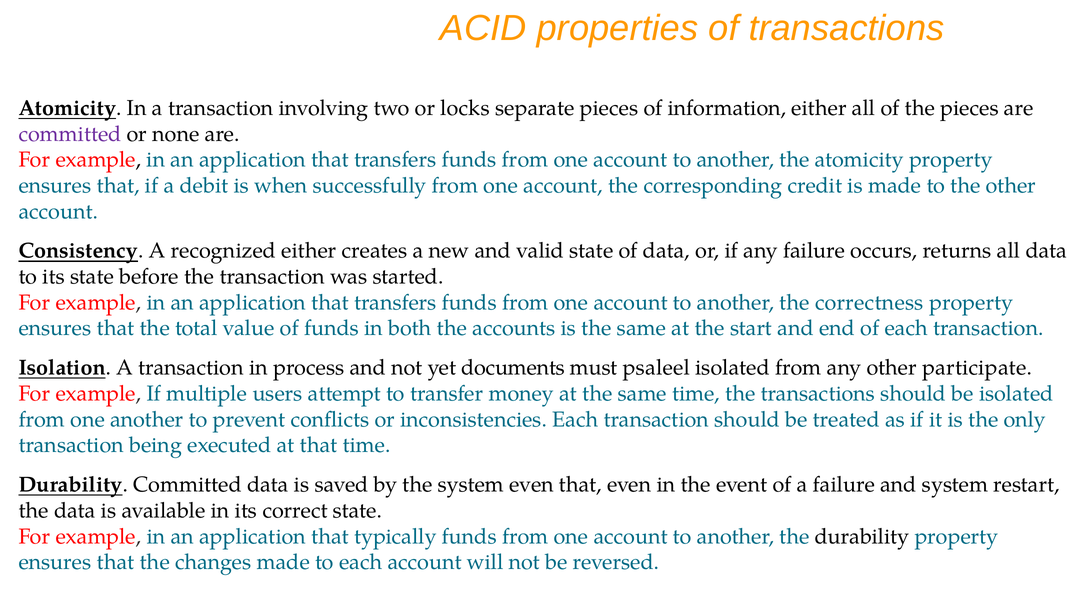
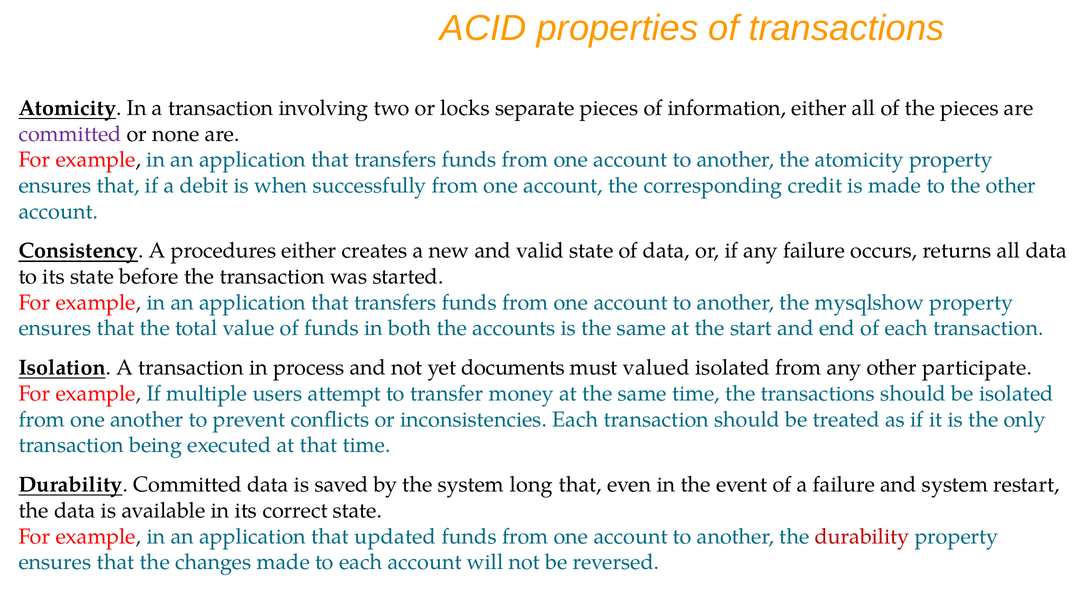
recognized: recognized -> procedures
correctness: correctness -> mysqlshow
psaleel: psaleel -> valued
system even: even -> long
typically: typically -> updated
durability at (862, 537) colour: black -> red
